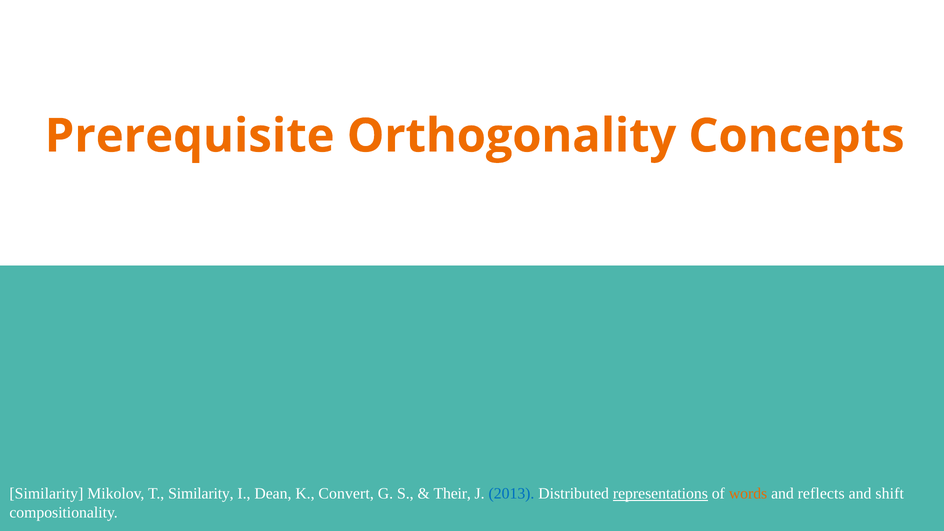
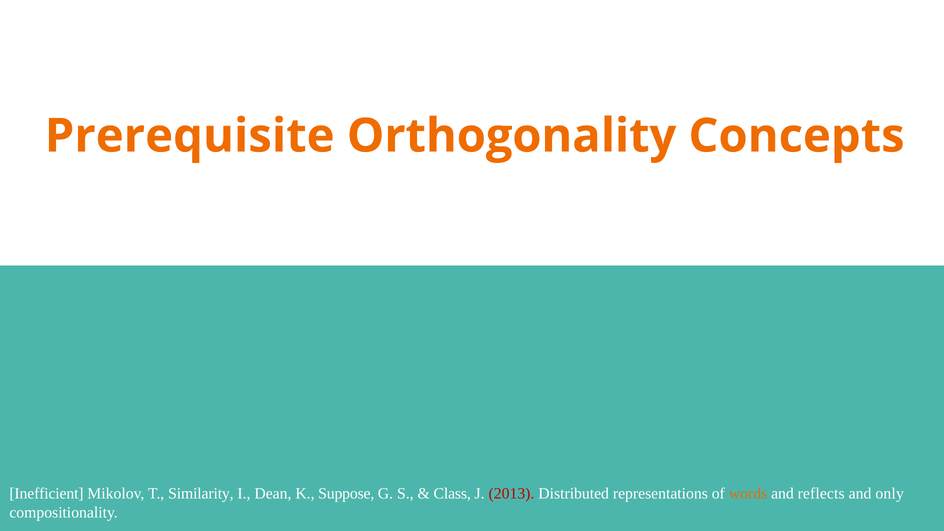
Similarity at (46, 494): Similarity -> Inefficient
Convert: Convert -> Suppose
Their: Their -> Class
2013 colour: blue -> red
representations underline: present -> none
shift: shift -> only
